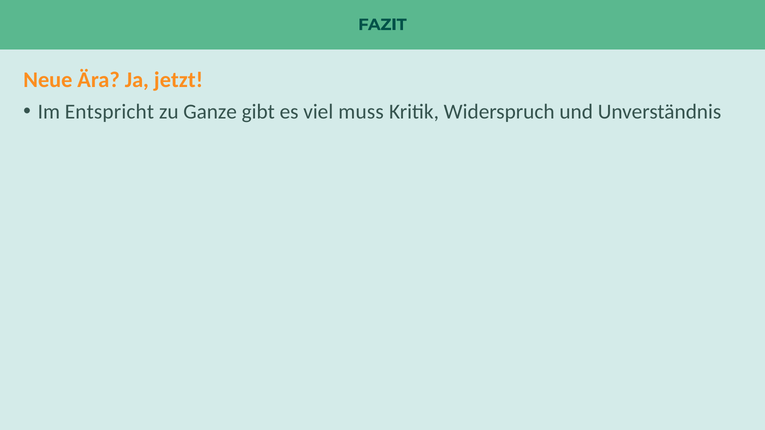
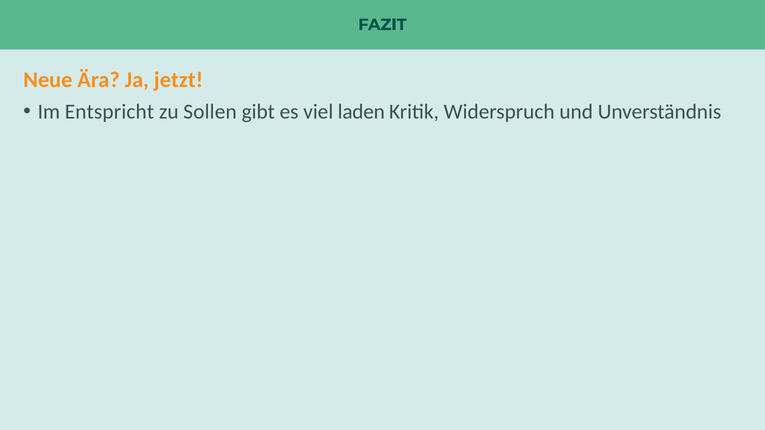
Ganze: Ganze -> Sollen
muss: muss -> laden
